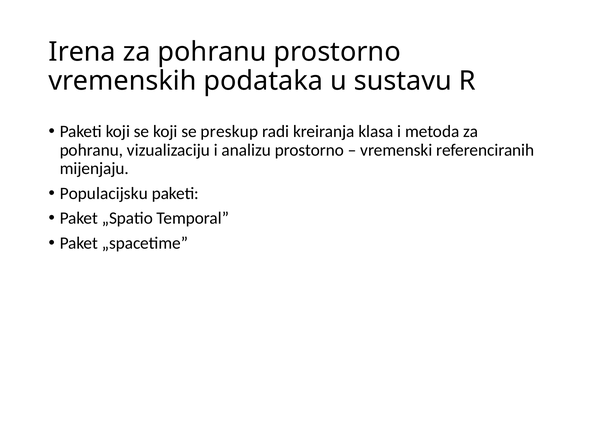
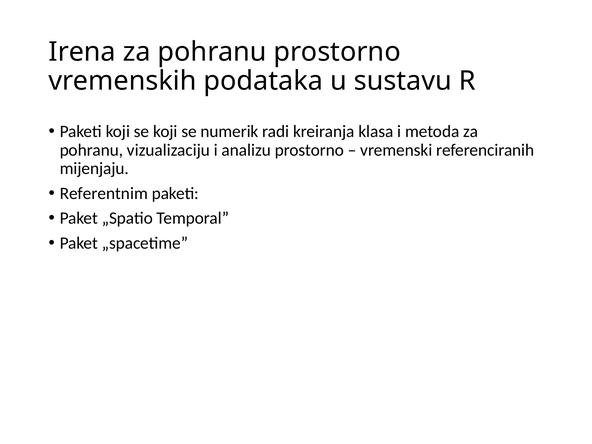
preskup: preskup -> numerik
Populacijsku: Populacijsku -> Referentnim
